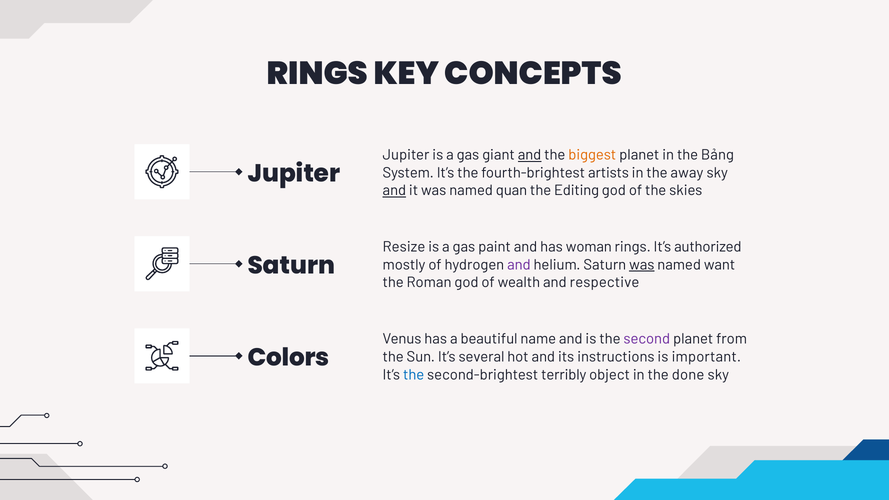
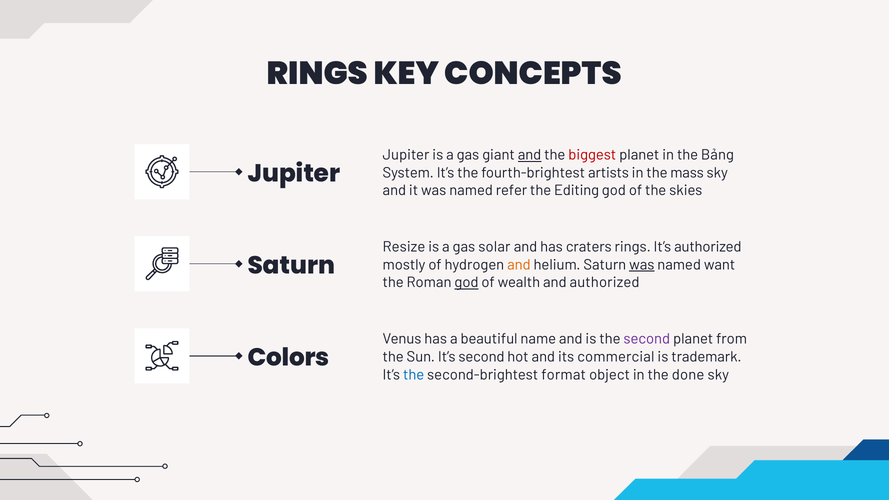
biggest colour: orange -> red
away: away -> mass
and at (394, 191) underline: present -> none
quan: quan -> refer
paint: paint -> solar
woman: woman -> craters
and at (519, 265) colour: purple -> orange
god at (467, 283) underline: none -> present
and respective: respective -> authorized
It’s several: several -> second
instructions: instructions -> commercial
important: important -> trademark
terribly: terribly -> format
